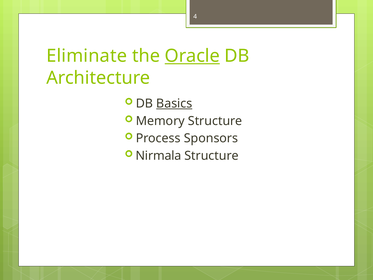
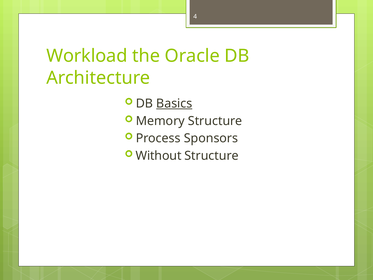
Eliminate: Eliminate -> Workload
Oracle underline: present -> none
Nirmala: Nirmala -> Without
